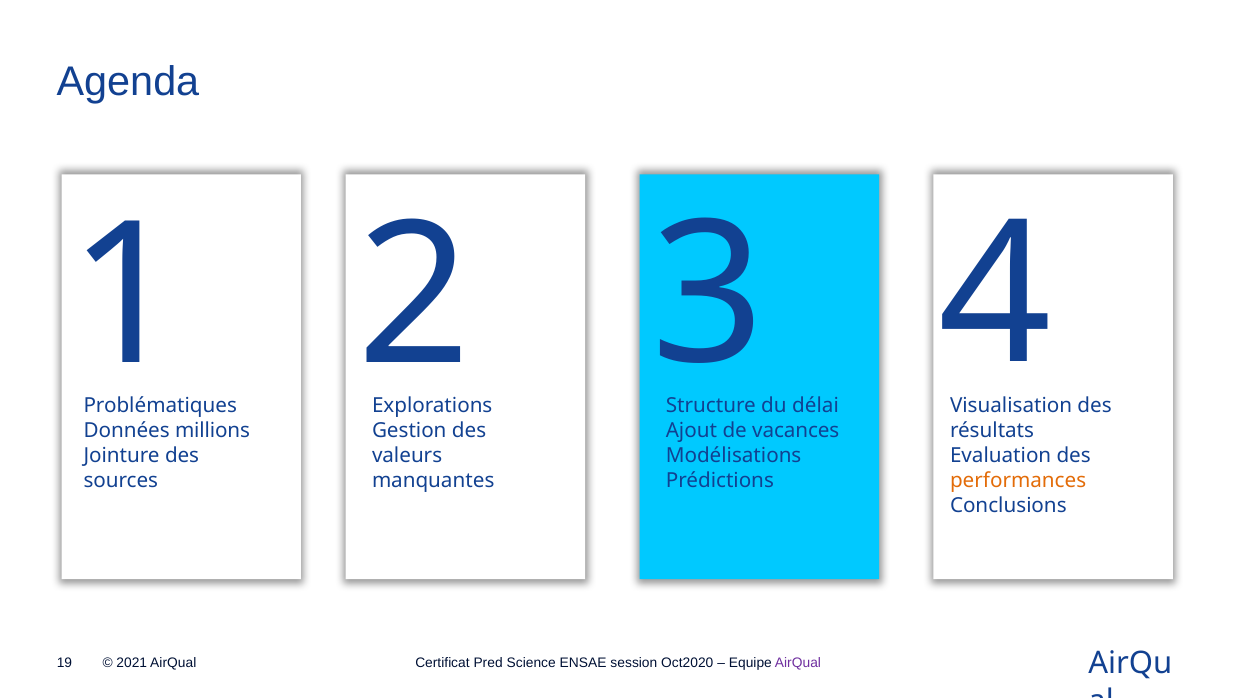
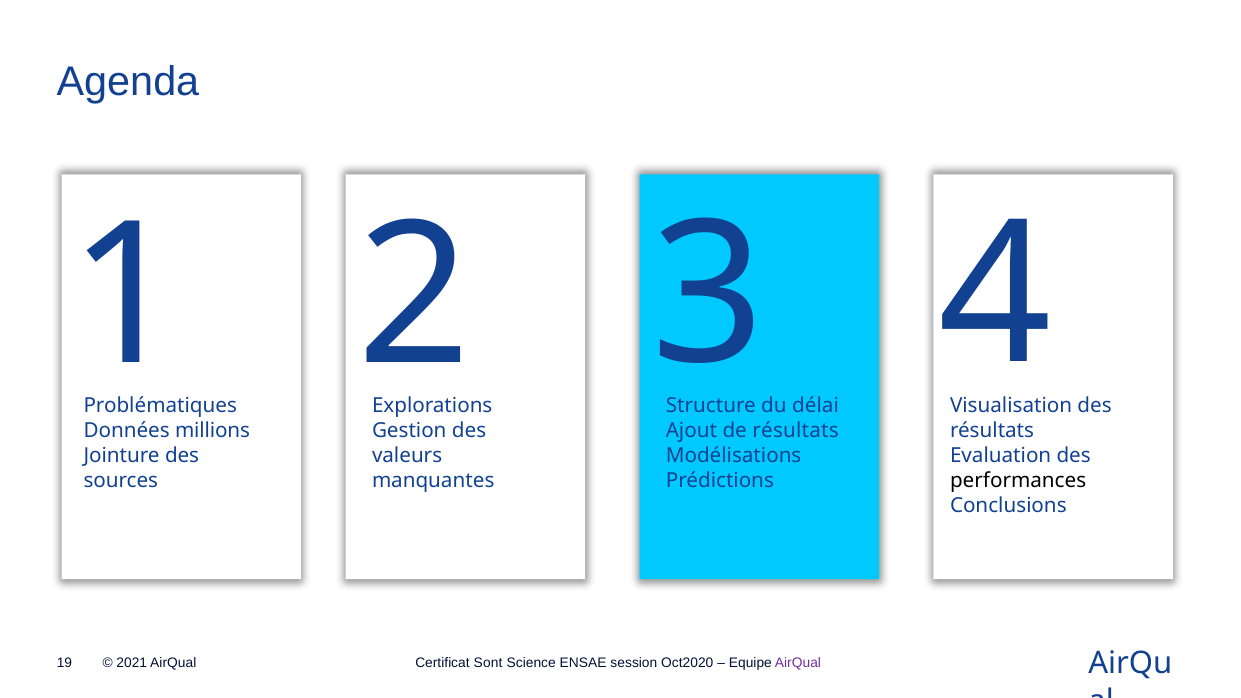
vacances at (796, 431): vacances -> résultats
performances colour: orange -> black
Pred: Pred -> Sont
